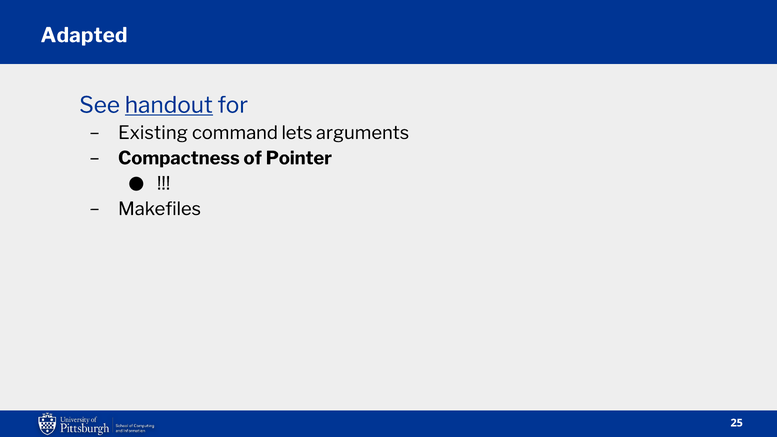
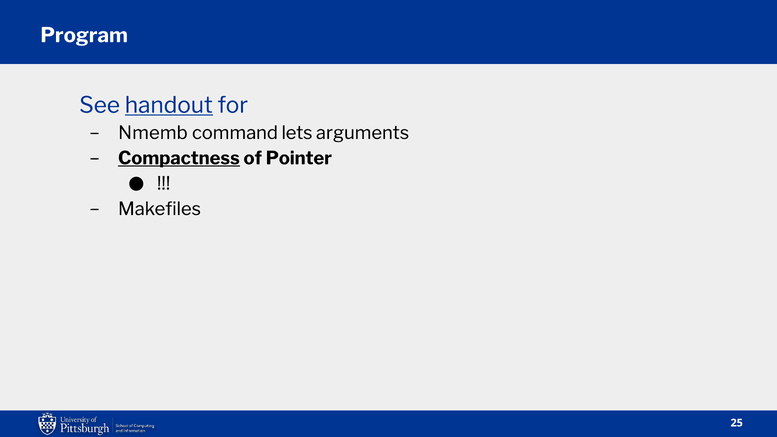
Adapted: Adapted -> Program
Existing: Existing -> Nmemb
Compactness underline: none -> present
